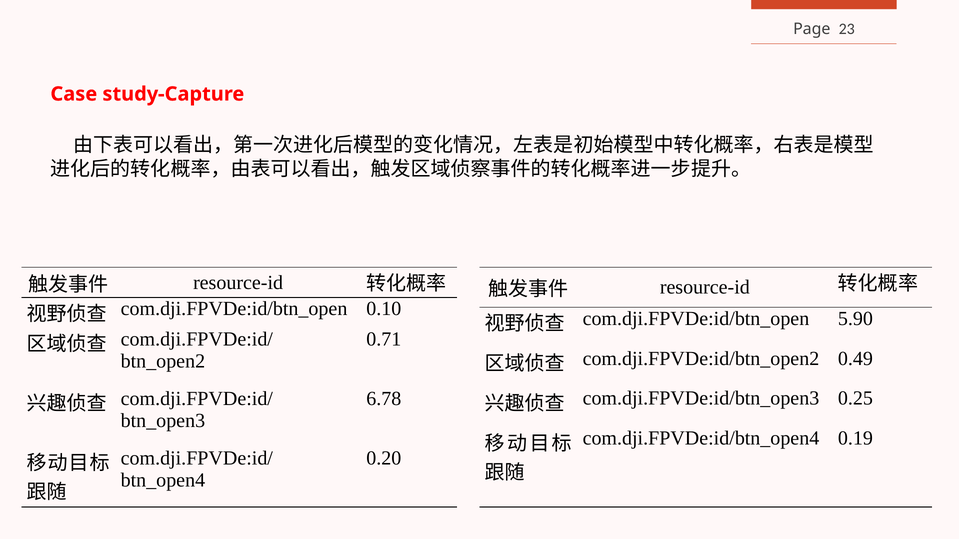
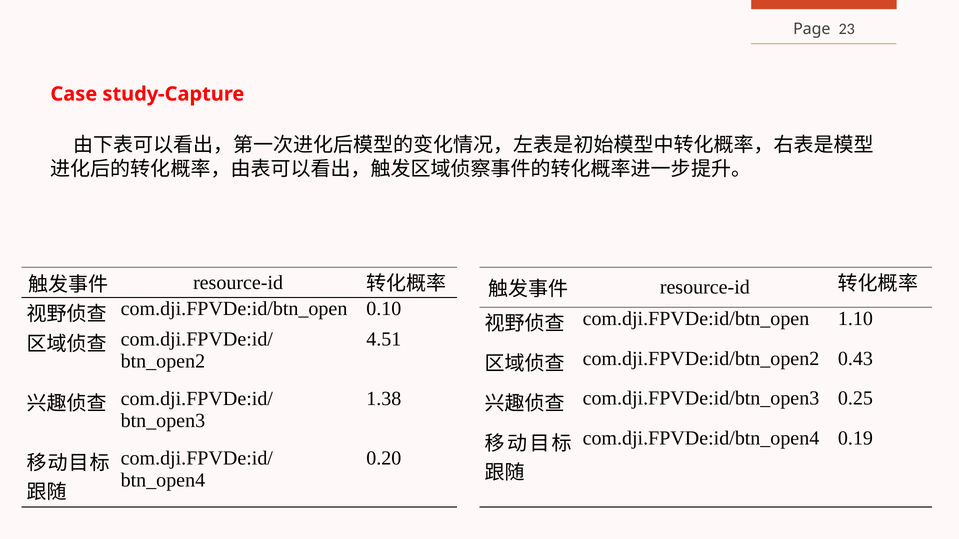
5.90: 5.90 -> 1.10
0.71: 0.71 -> 4.51
0.49: 0.49 -> 0.43
6.78: 6.78 -> 1.38
